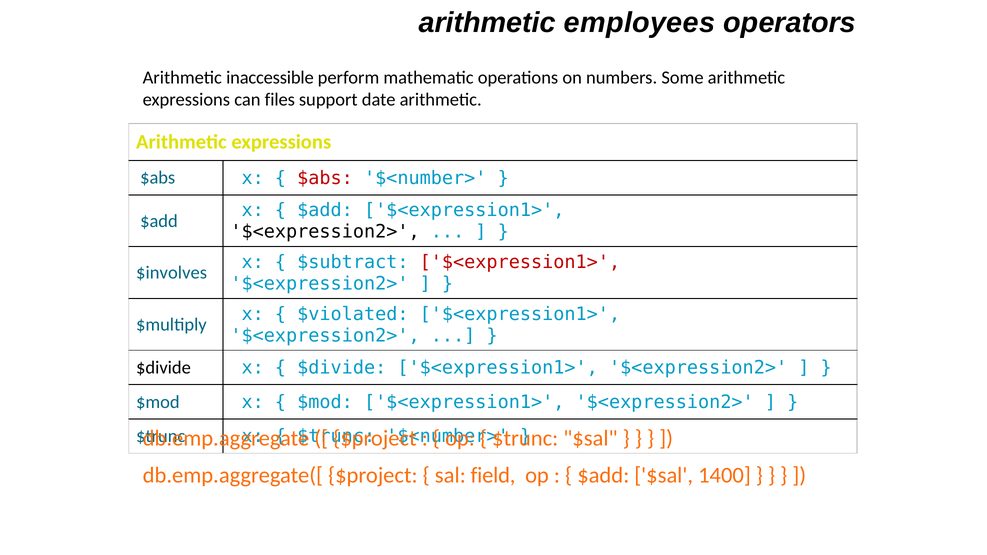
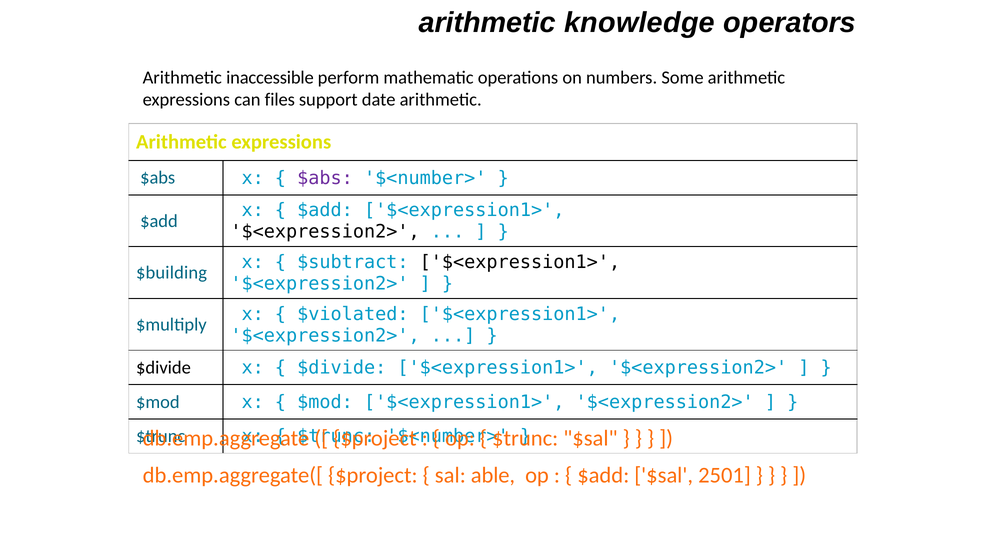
employees: employees -> knowledge
$abs at (325, 178) colour: red -> purple
$<expression1> at (520, 262) colour: red -> black
$involves: $involves -> $building
field: field -> able
1400: 1400 -> 2501
